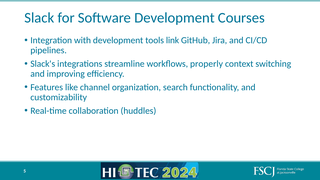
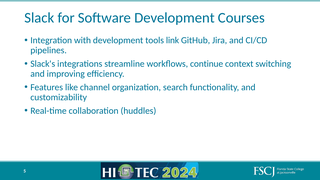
properly: properly -> continue
